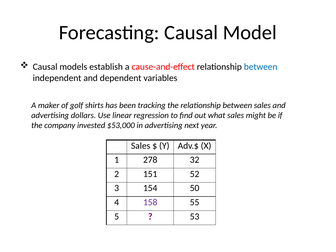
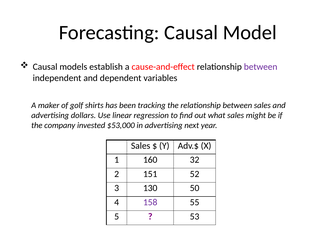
between at (261, 67) colour: blue -> purple
278: 278 -> 160
154: 154 -> 130
